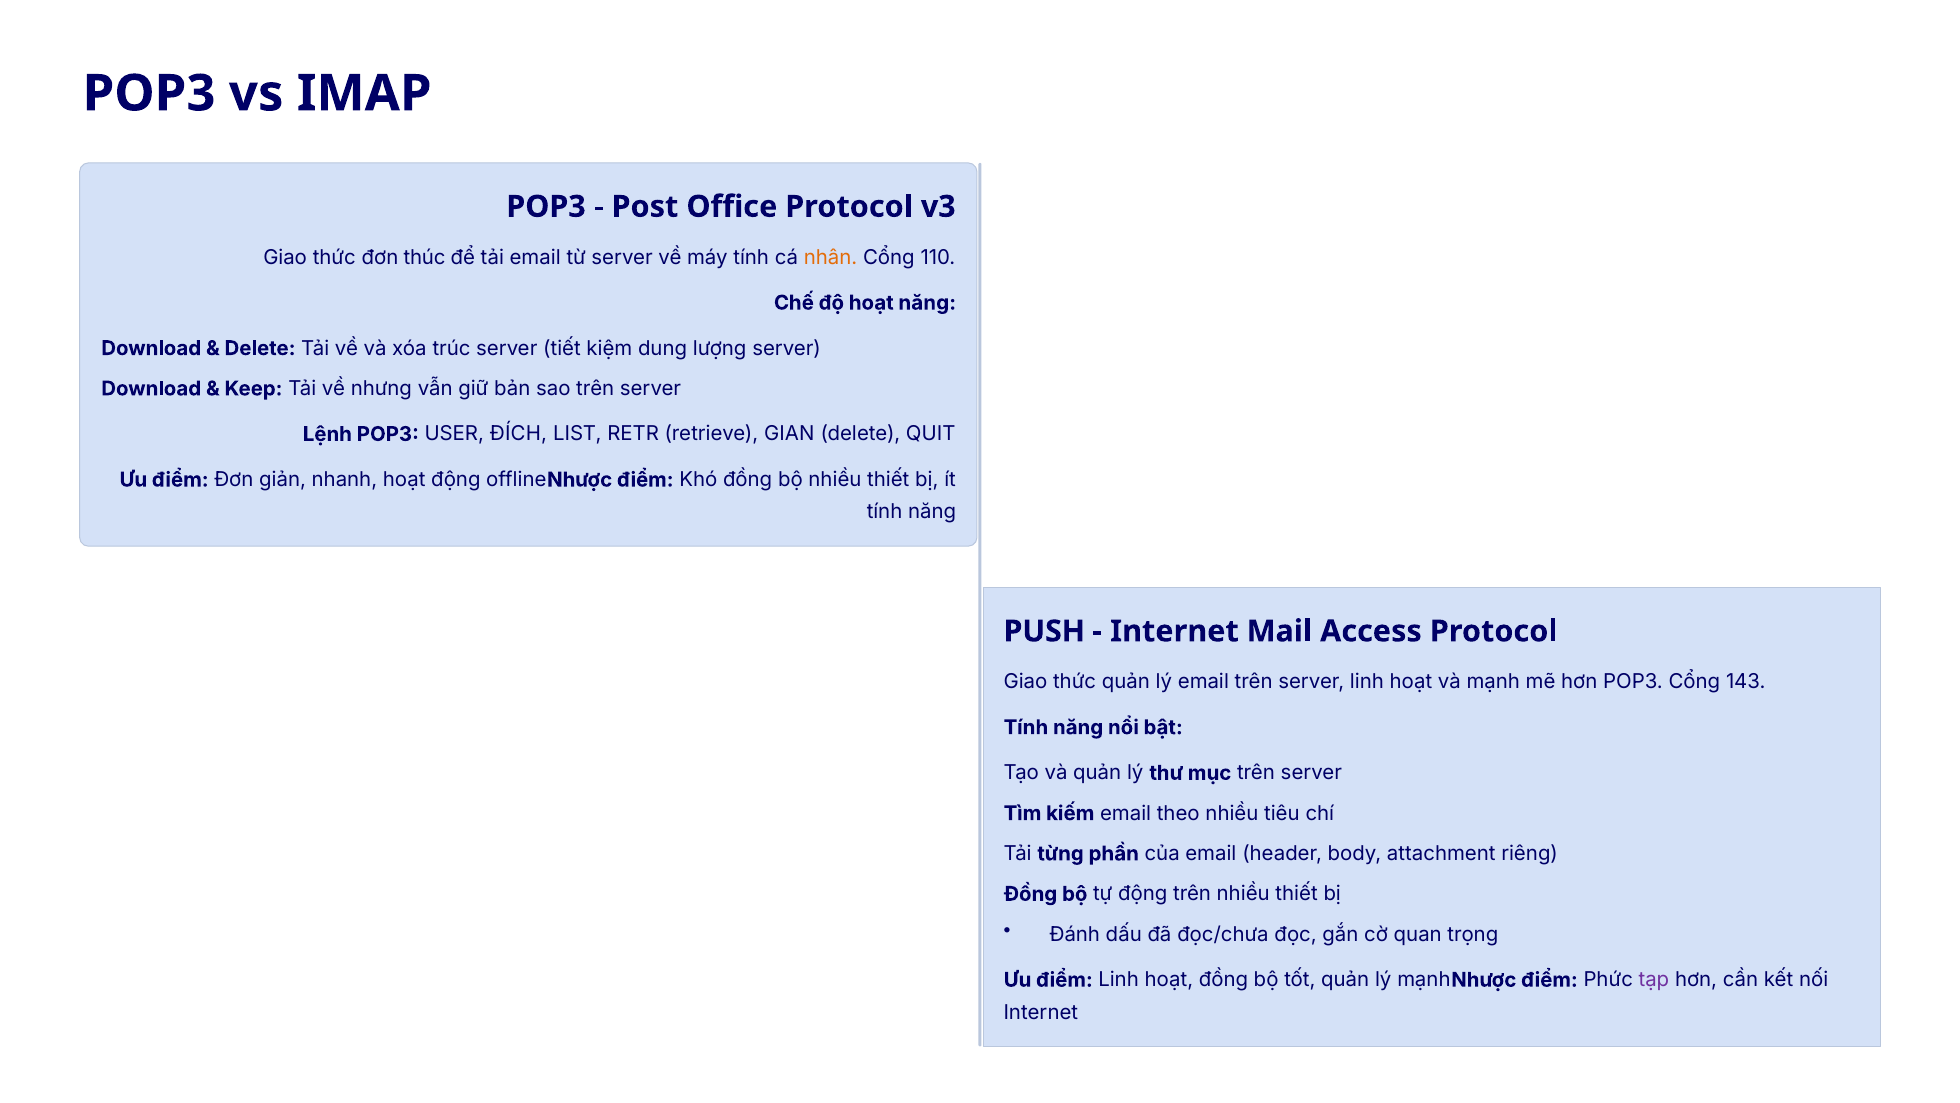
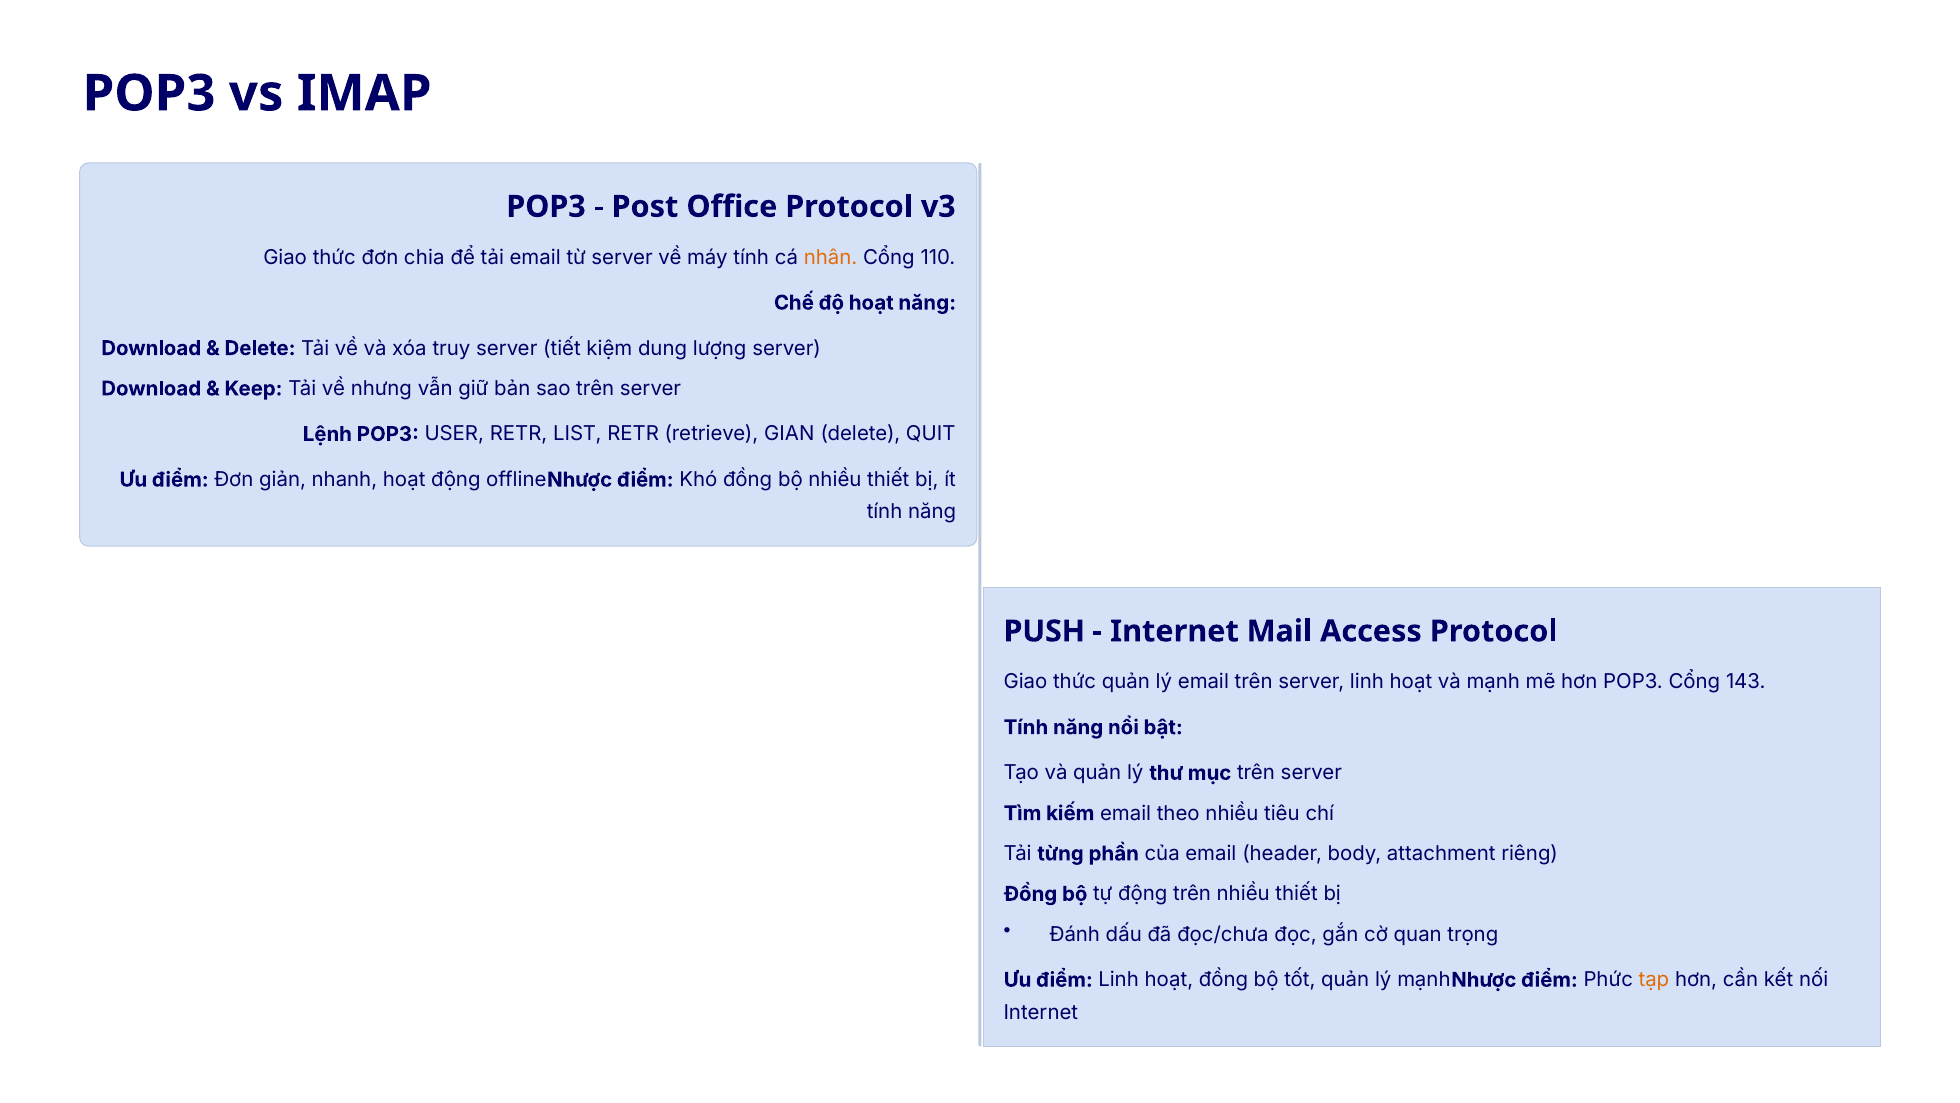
thúc: thúc -> chia
trúc: trúc -> truy
USER ĐÍCH: ĐÍCH -> RETR
tạp colour: purple -> orange
